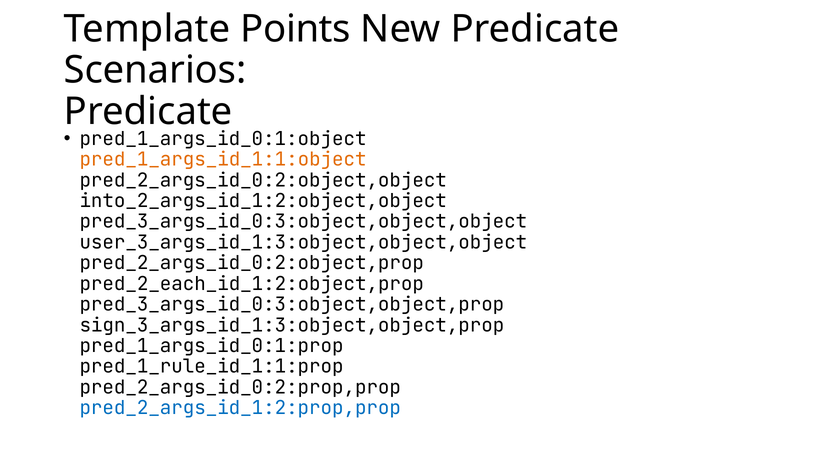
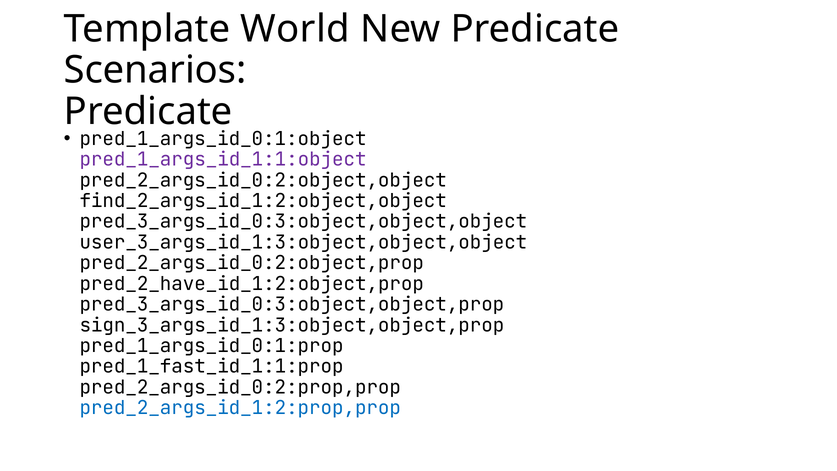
Points: Points -> World
pred_1_args_id_1:1:object colour: orange -> purple
into_2_args_id_1:2:object,object: into_2_args_id_1:2:object,object -> find_2_args_id_1:2:object,object
pred_2_each_id_1:2:object,prop: pred_2_each_id_1:2:object,prop -> pred_2_have_id_1:2:object,prop
pred_1_rule_id_1:1:prop: pred_1_rule_id_1:1:prop -> pred_1_fast_id_1:1:prop
